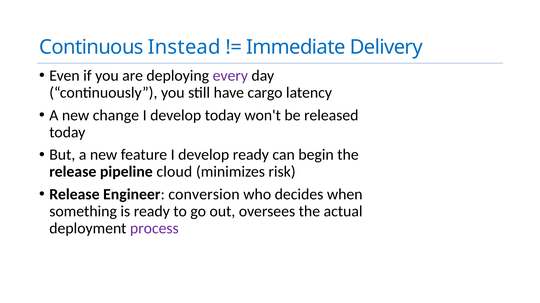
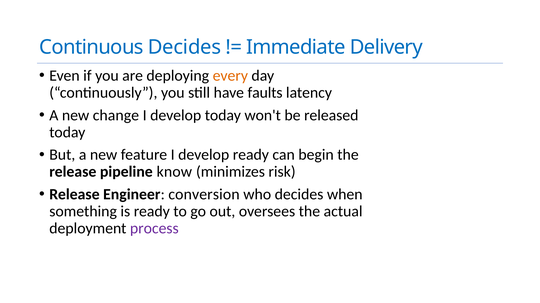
Continuous Instead: Instead -> Decides
every colour: purple -> orange
cargo: cargo -> faults
cloud: cloud -> know
